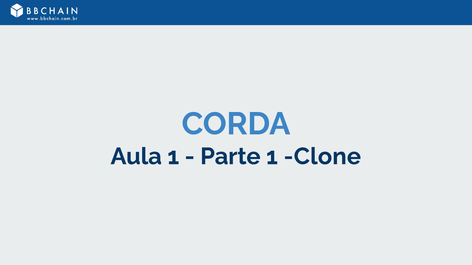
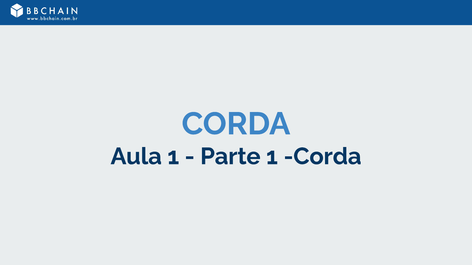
1 Clone: Clone -> Corda
